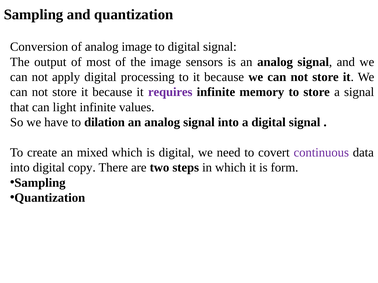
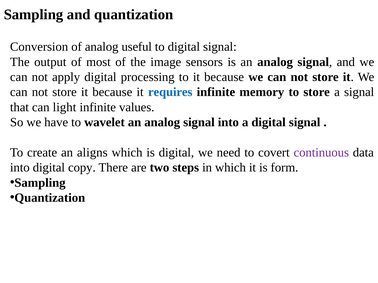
analog image: image -> useful
requires colour: purple -> blue
dilation: dilation -> wavelet
mixed: mixed -> aligns
